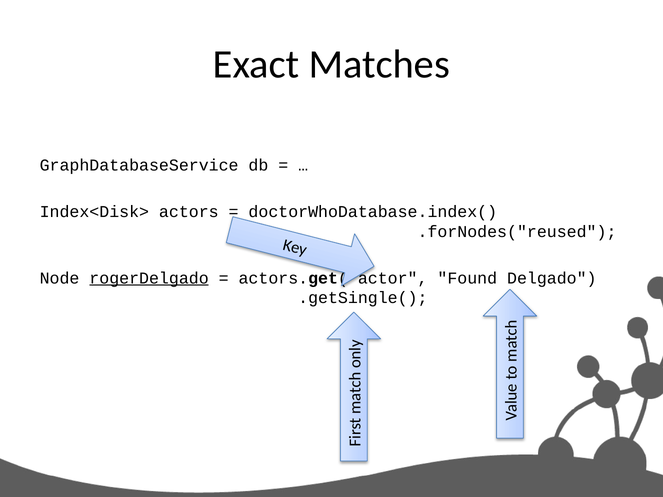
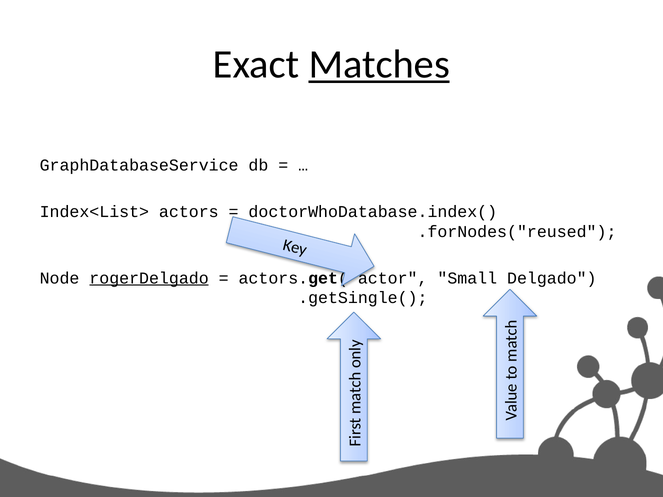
Matches underline: none -> present
Index<Disk>: Index<Disk> -> Index<List>
Found: Found -> Small
